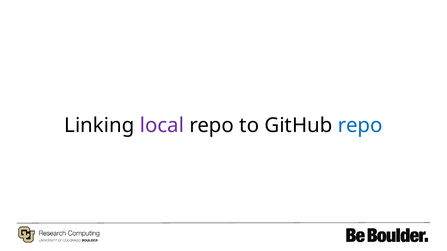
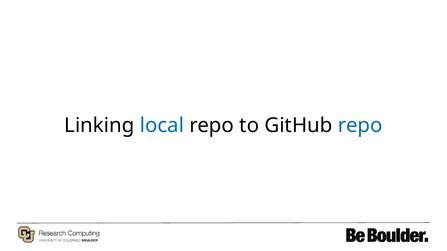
local colour: purple -> blue
